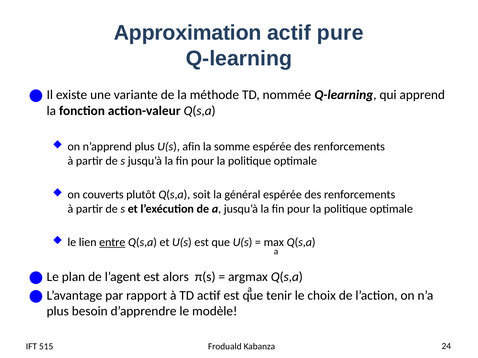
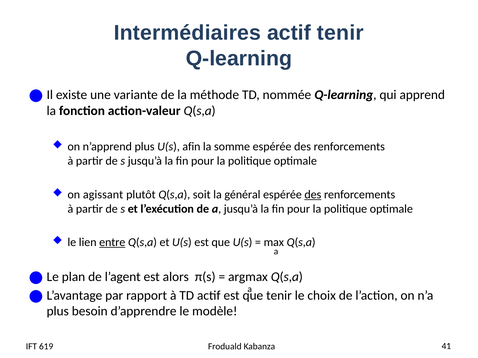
Approximation: Approximation -> Intermédiaires
actif pure: pure -> tenir
couverts: couverts -> agissant
des at (313, 195) underline: none -> present
515: 515 -> 619
24: 24 -> 41
